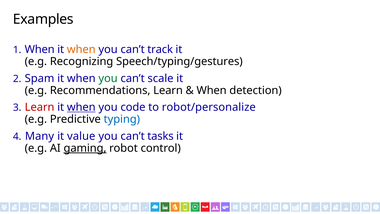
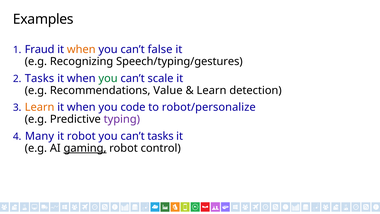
When at (40, 49): When -> Fraud
track: track -> false
Spam at (40, 78): Spam -> Tasks
Recommendations Learn: Learn -> Value
When at (212, 90): When -> Learn
Learn at (40, 107) colour: red -> orange
when at (81, 107) underline: present -> none
typing colour: blue -> purple
it value: value -> robot
